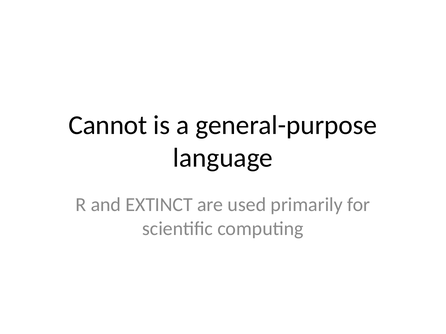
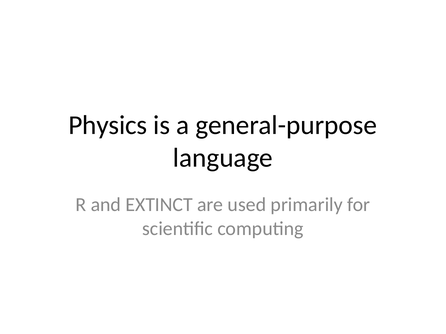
Cannot: Cannot -> Physics
